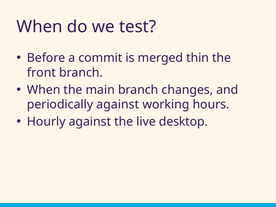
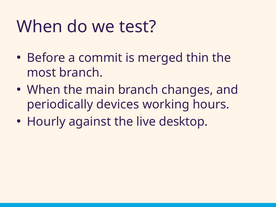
front: front -> most
periodically against: against -> devices
